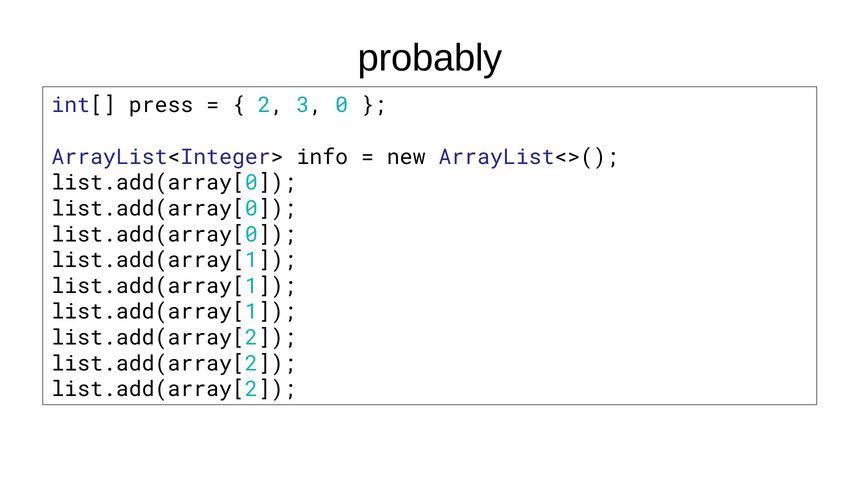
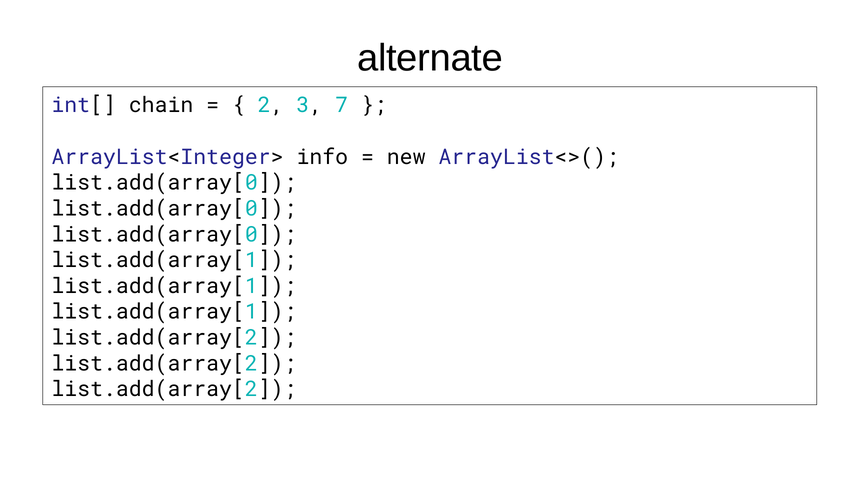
probably: probably -> alternate
press: press -> chain
0: 0 -> 7
